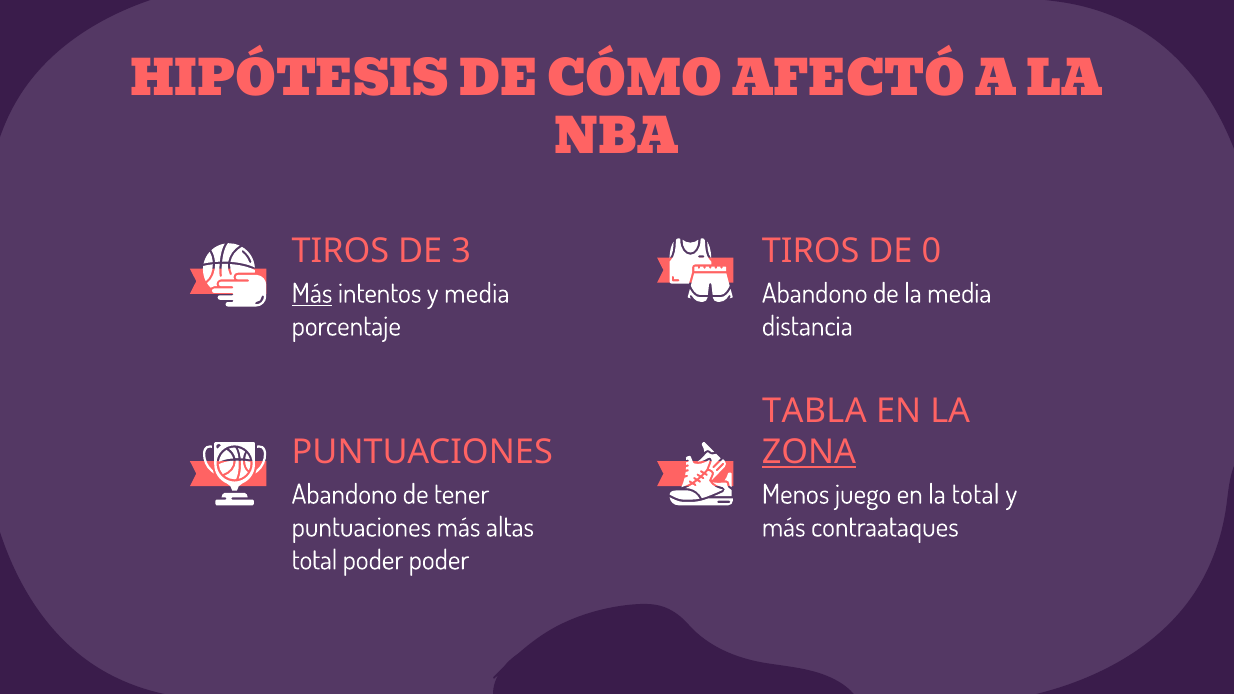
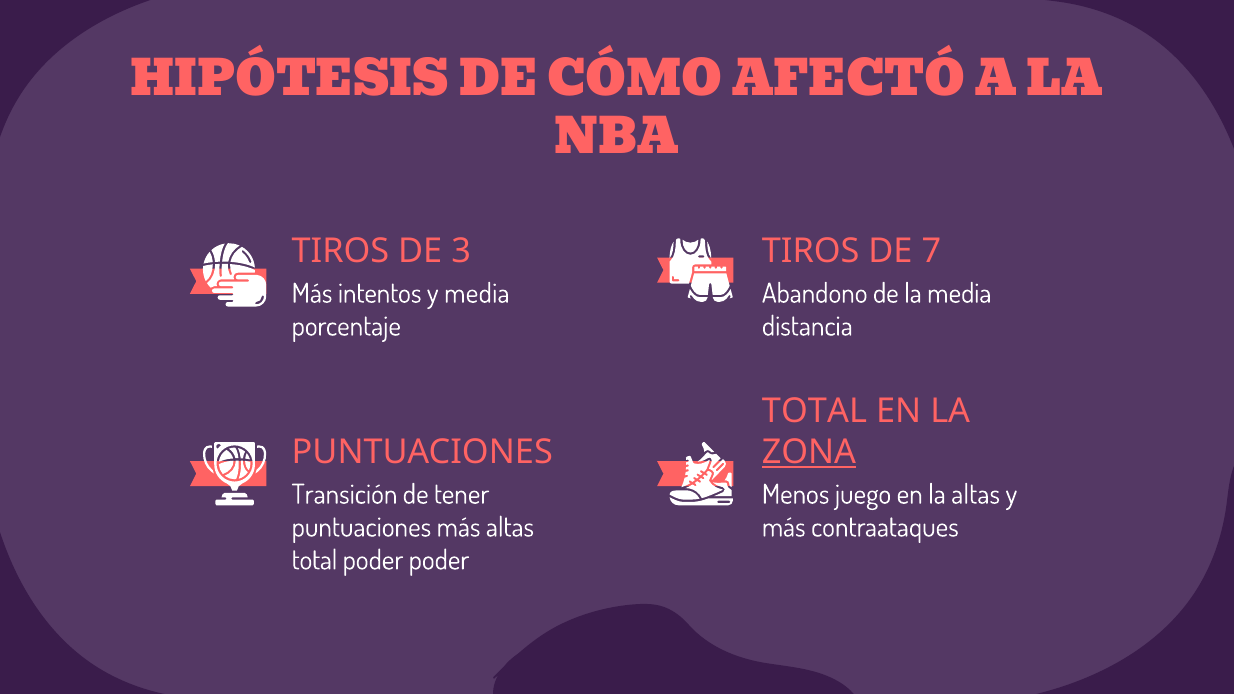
0: 0 -> 7
Más at (312, 294) underline: present -> none
TABLA at (814, 412): TABLA -> TOTAL
Abandono at (345, 495): Abandono -> Transición
la total: total -> altas
